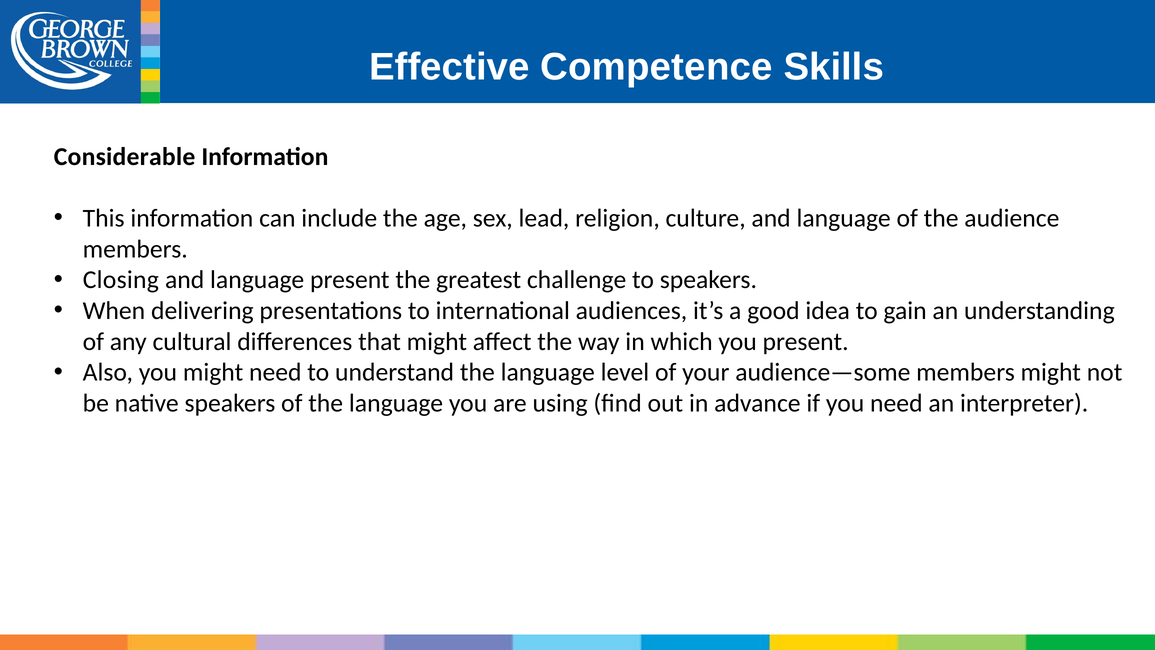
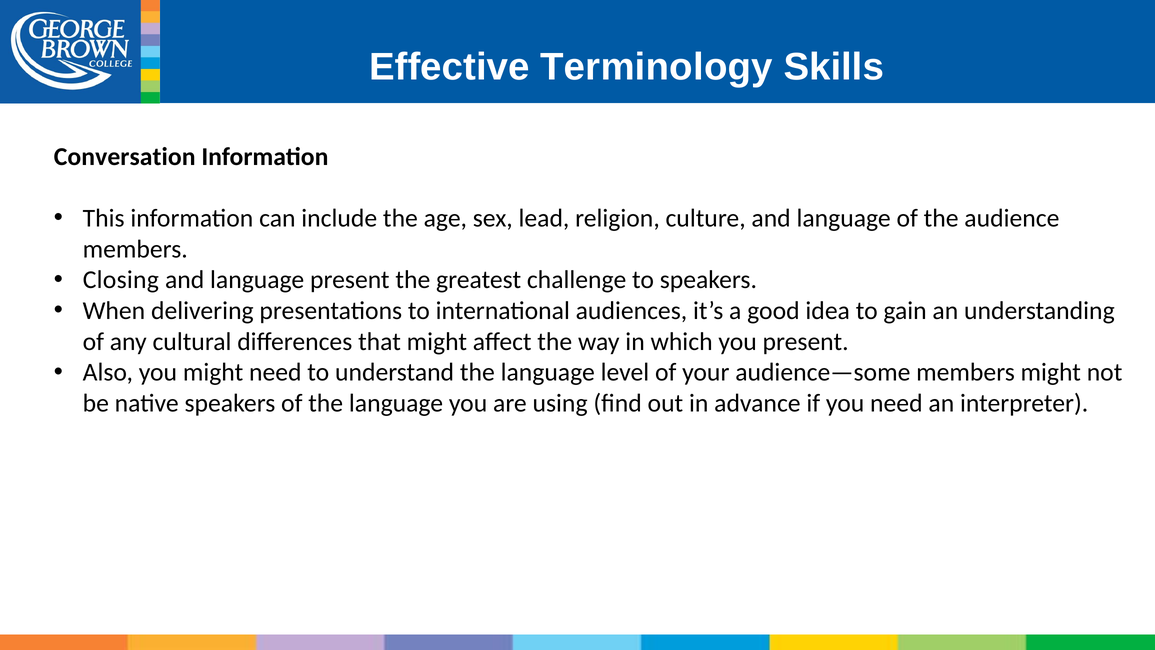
Competence: Competence -> Terminology
Considerable: Considerable -> Conversation
